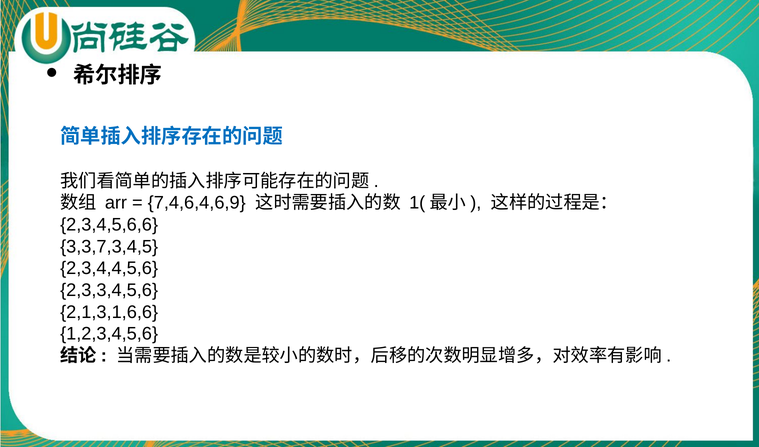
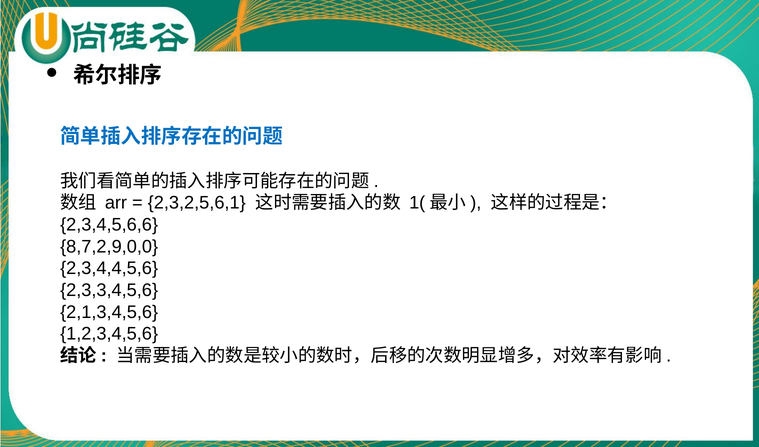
7,4,6,4,6,9: 7,4,6,4,6,9 -> 2,3,2,5,6,1
3,3,7,3,4,5: 3,3,7,3,4,5 -> 8,7,2,9,0,0
2,1,3,1,6,6: 2,1,3,1,6,6 -> 2,1,3,4,5,6
